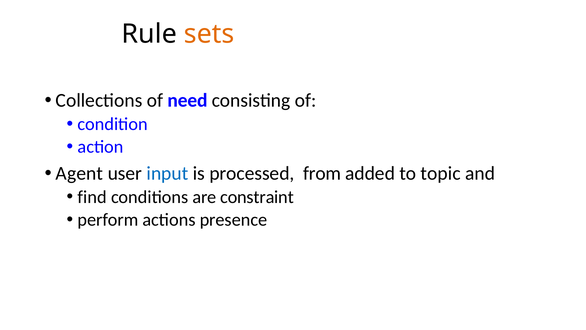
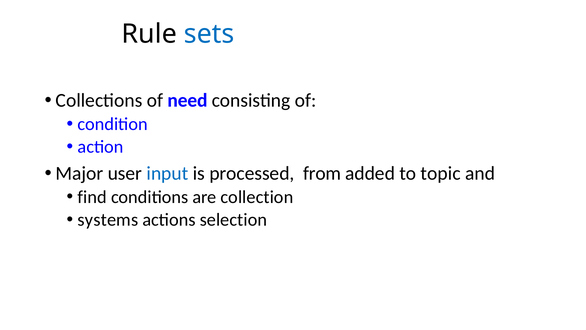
sets colour: orange -> blue
Agent: Agent -> Major
constraint: constraint -> collection
perform: perform -> systems
presence: presence -> selection
